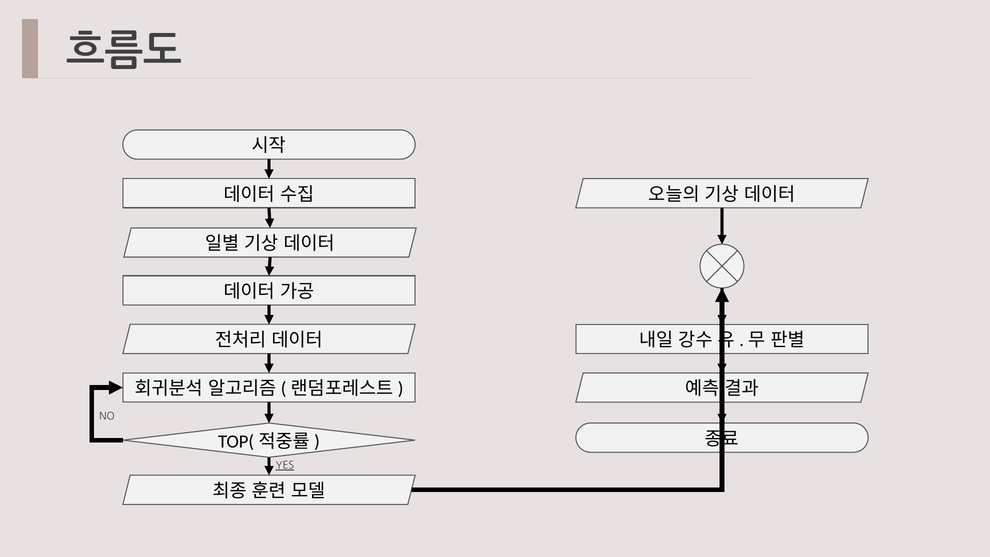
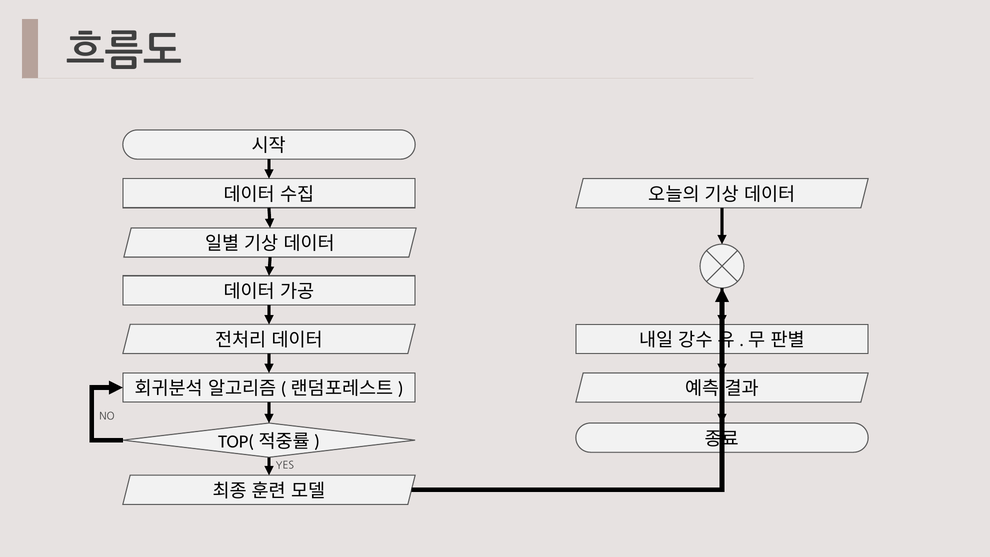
YES underline: present -> none
